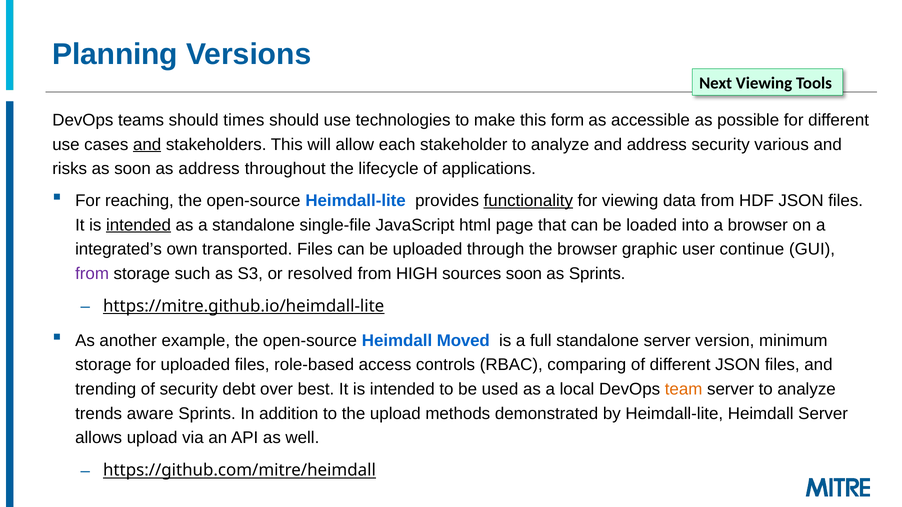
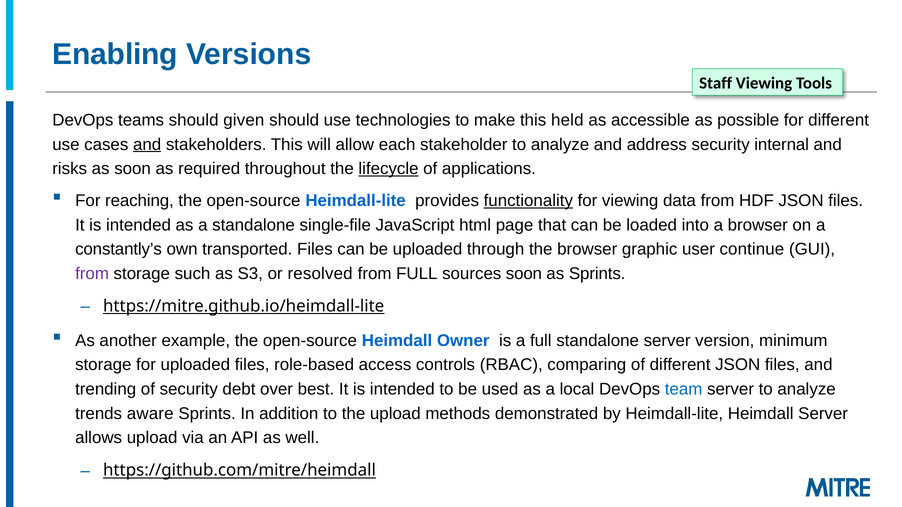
Planning: Planning -> Enabling
Next: Next -> Staff
times: times -> given
form: form -> held
various: various -> internal
as address: address -> required
lifecycle underline: none -> present
intended at (139, 225) underline: present -> none
integrated’s: integrated’s -> constantly’s
from HIGH: HIGH -> FULL
Moved: Moved -> Owner
team colour: orange -> blue
